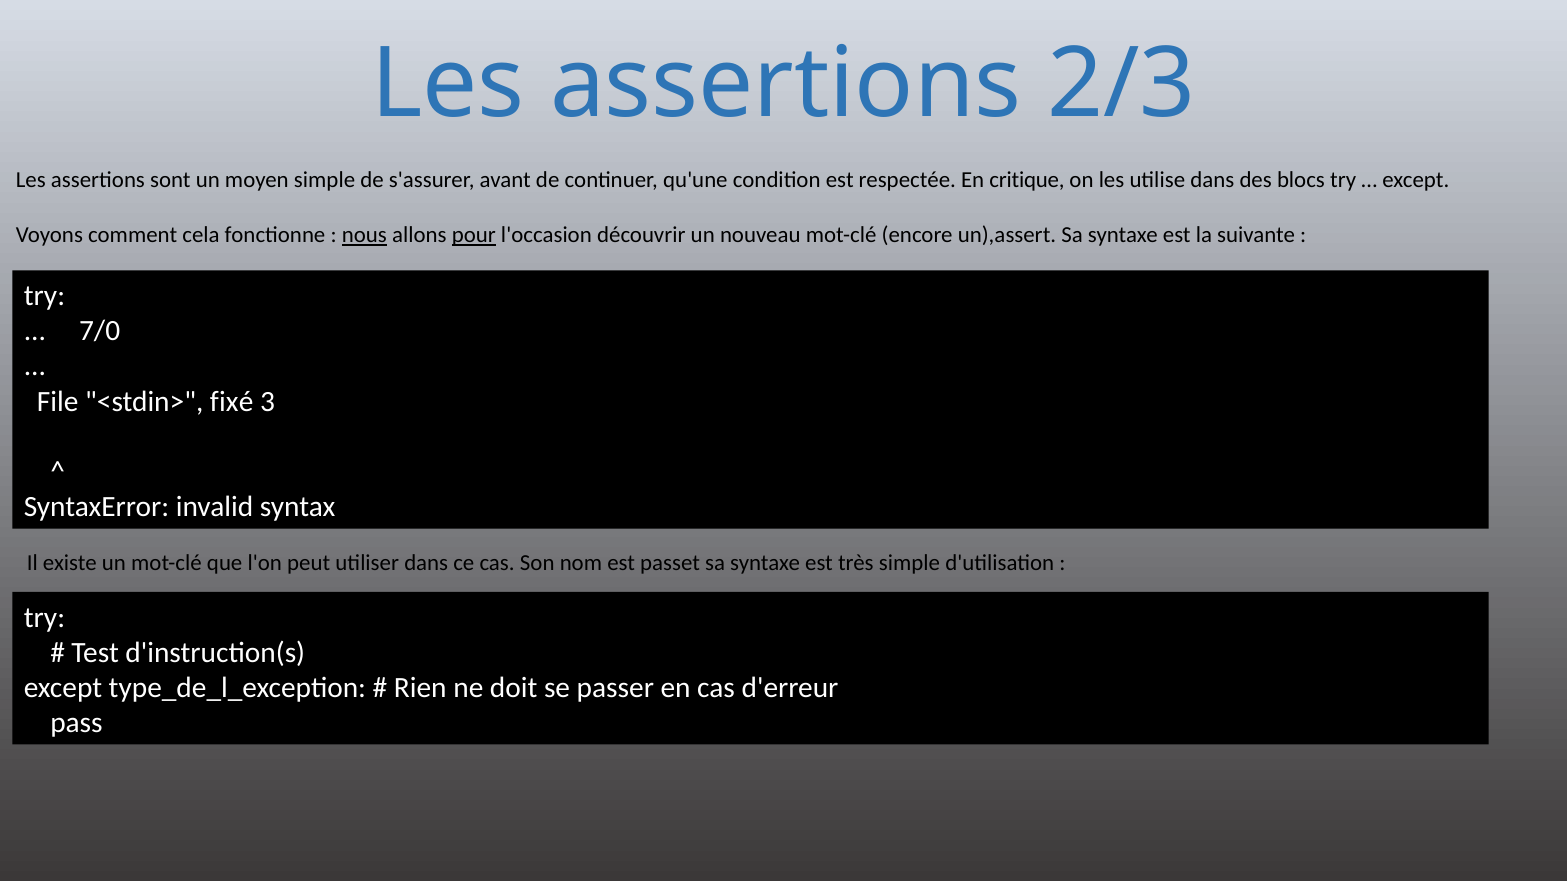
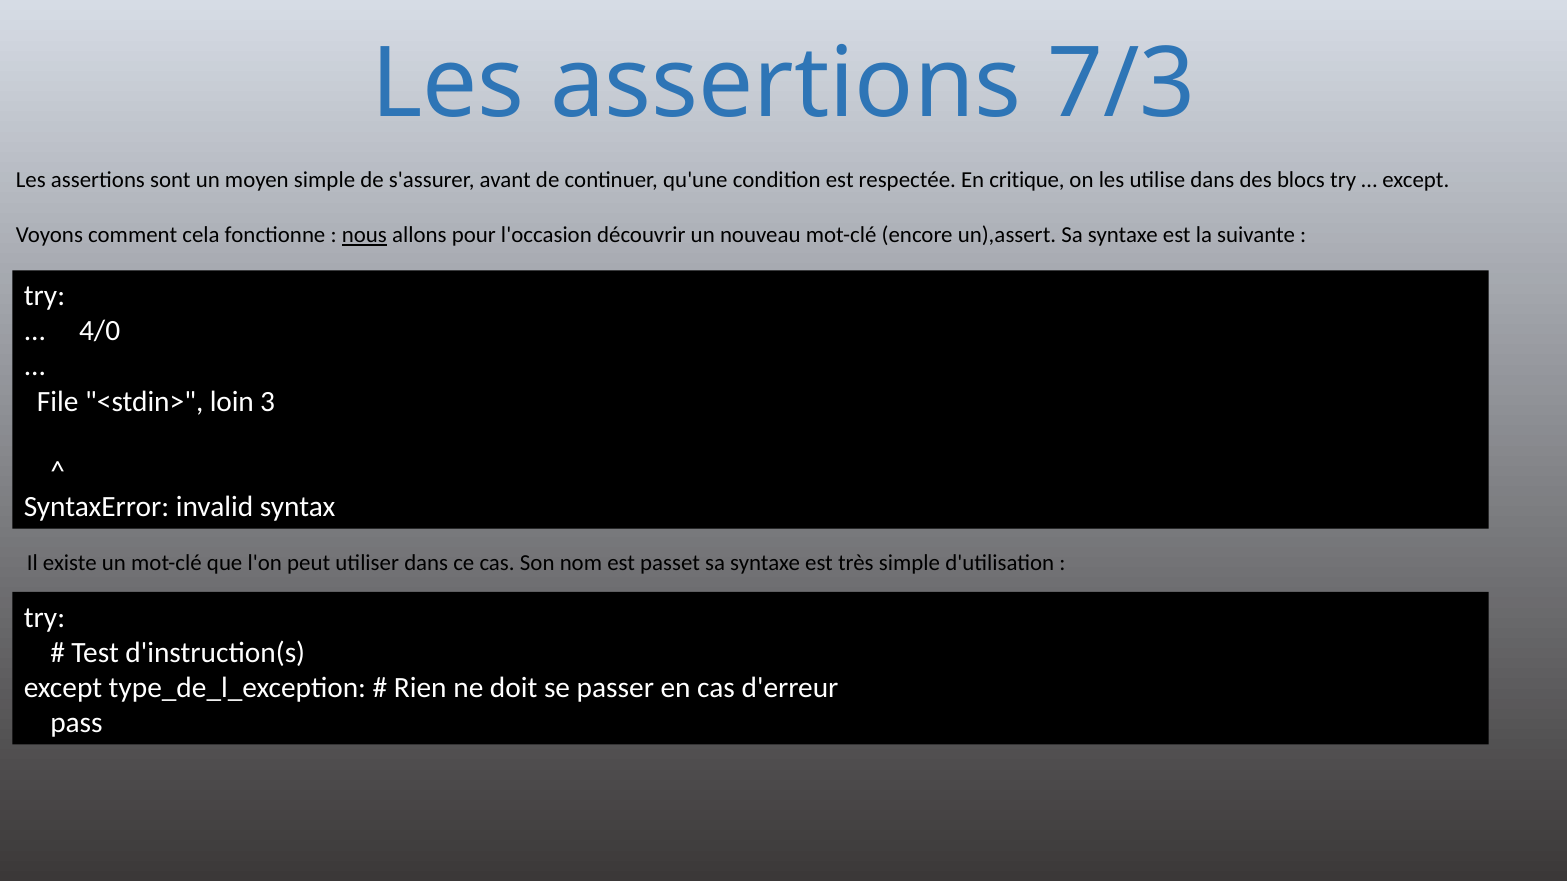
2/3: 2/3 -> 7/3
pour underline: present -> none
7/0: 7/0 -> 4/0
fixé: fixé -> loin
